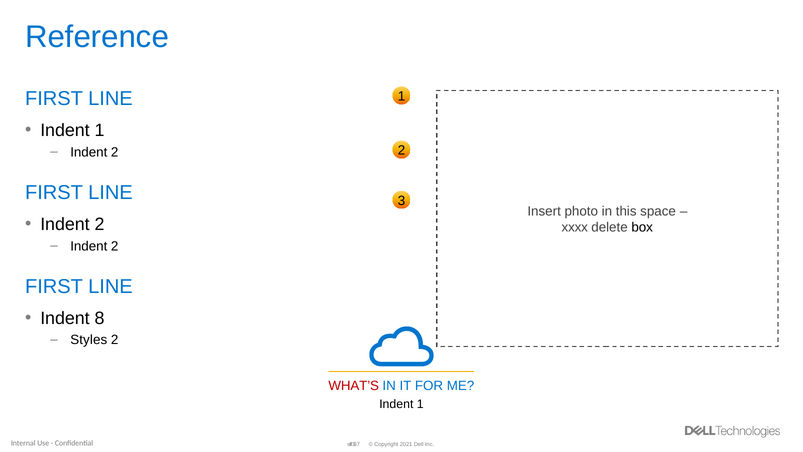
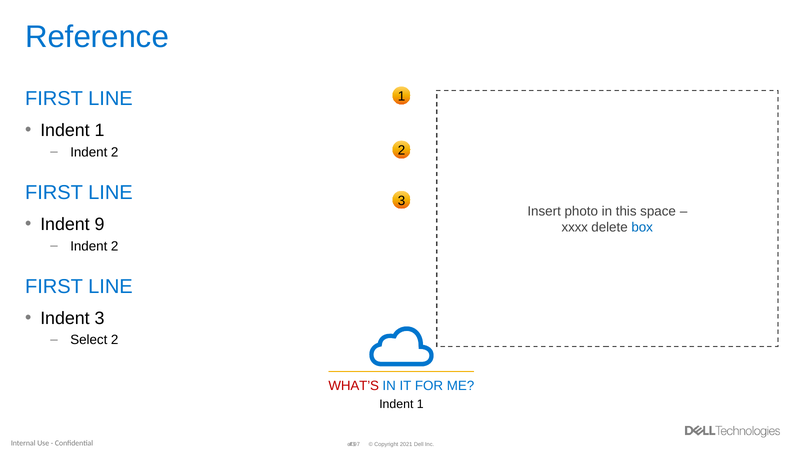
2 at (100, 224): 2 -> 9
box colour: black -> blue
Indent 8: 8 -> 3
Styles: Styles -> Select
